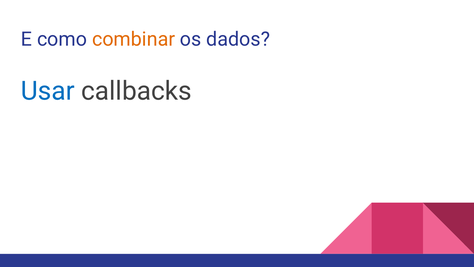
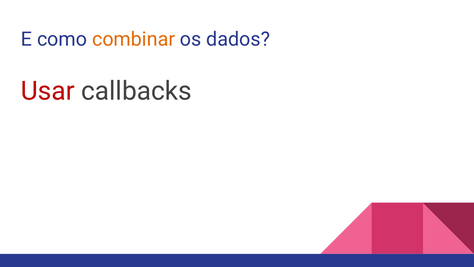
Usar colour: blue -> red
